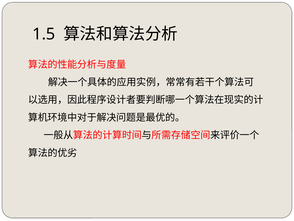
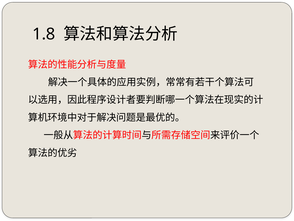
1.5: 1.5 -> 1.8
